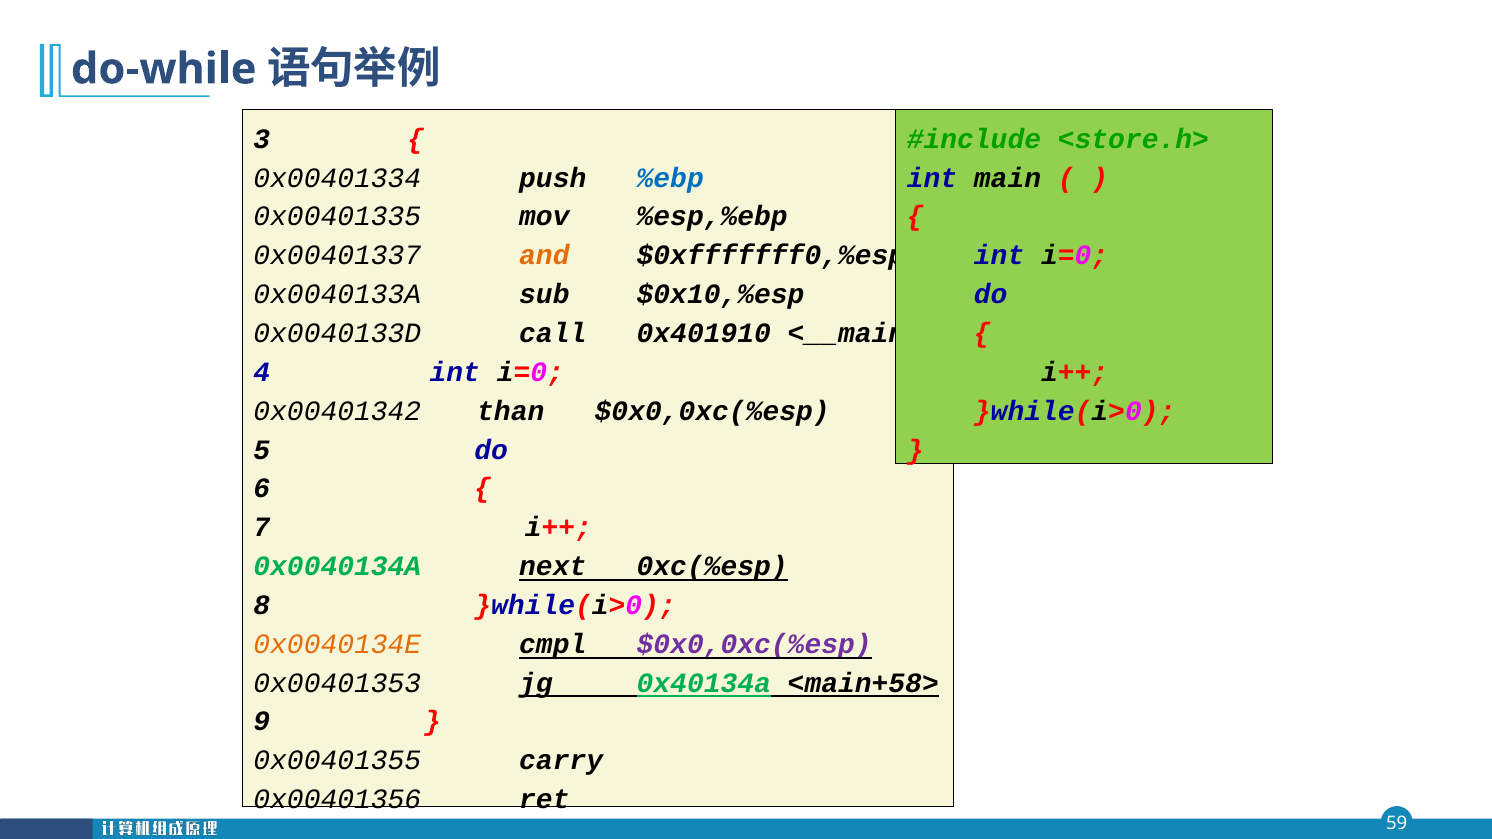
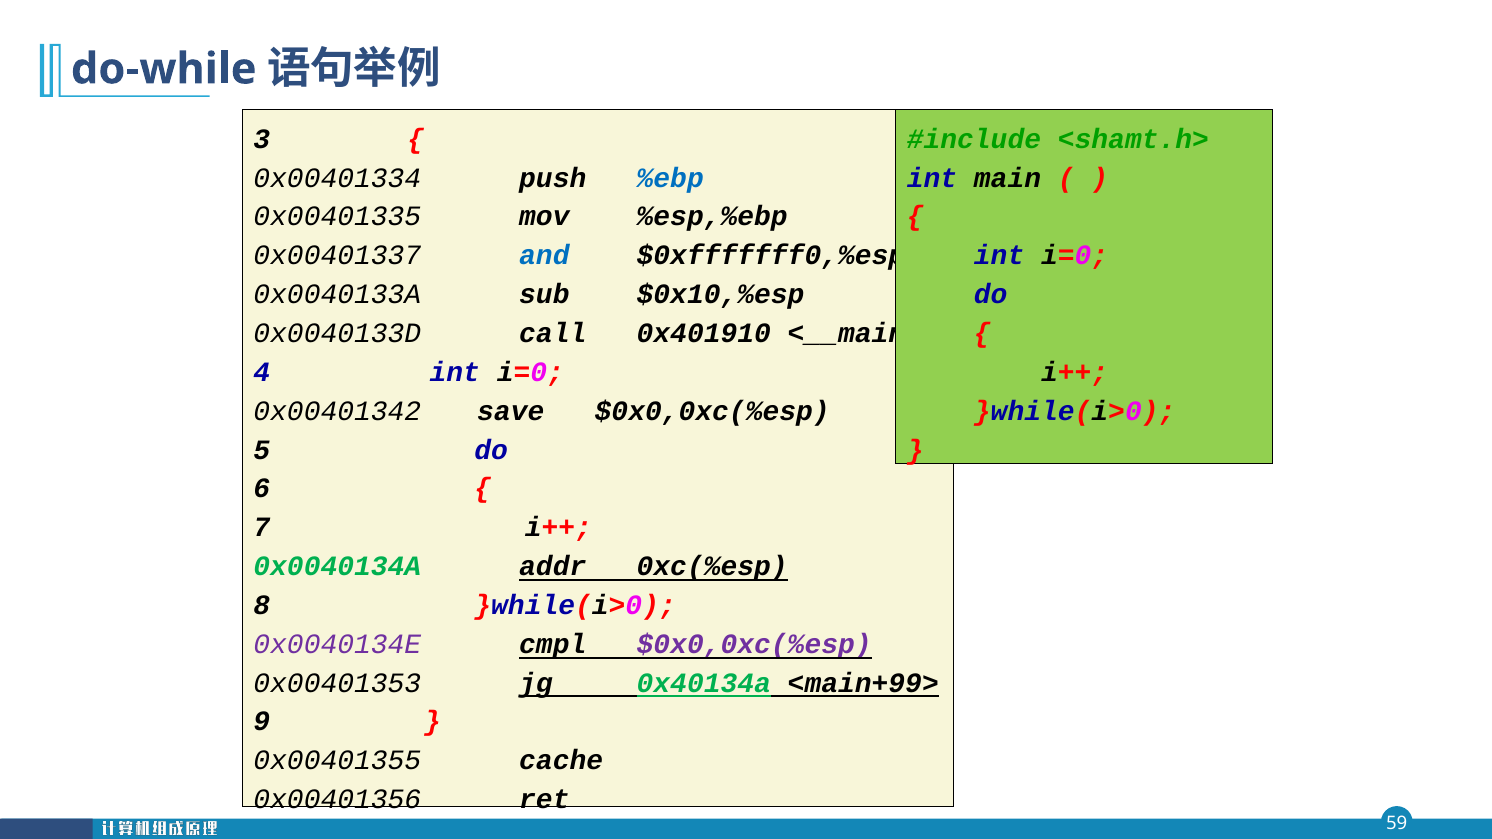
<store.h>: <store.h> -> <shamt.h>
and colour: orange -> blue
than: than -> save
next: next -> addr
0x0040134E colour: orange -> purple
<main+58>: <main+58> -> <main+99>
carry: carry -> cache
